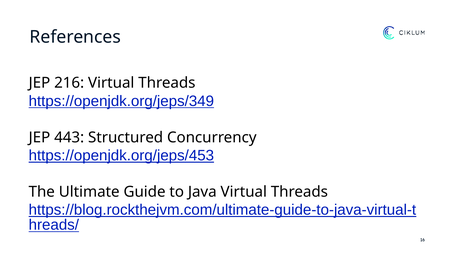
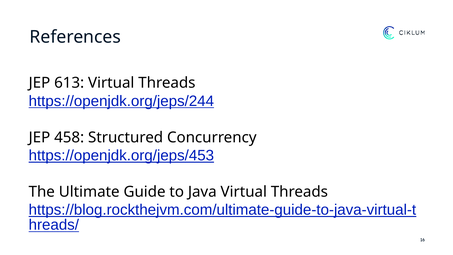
216: 216 -> 613
https://openjdk.org/jeps/349: https://openjdk.org/jeps/349 -> https://openjdk.org/jeps/244
443: 443 -> 458
